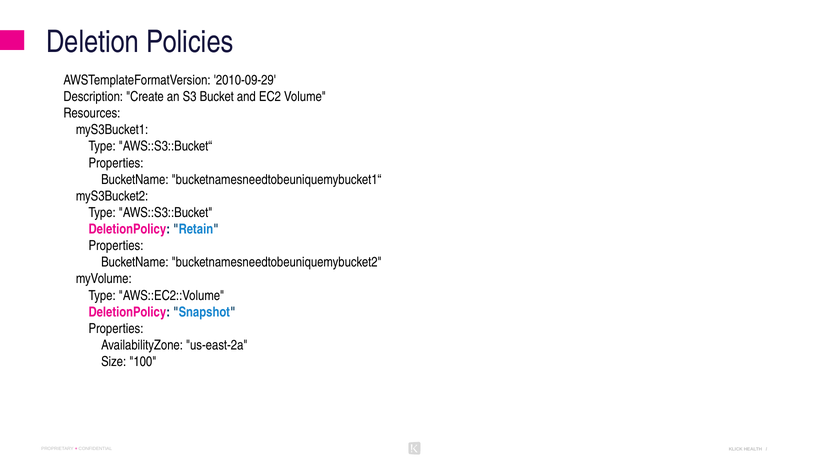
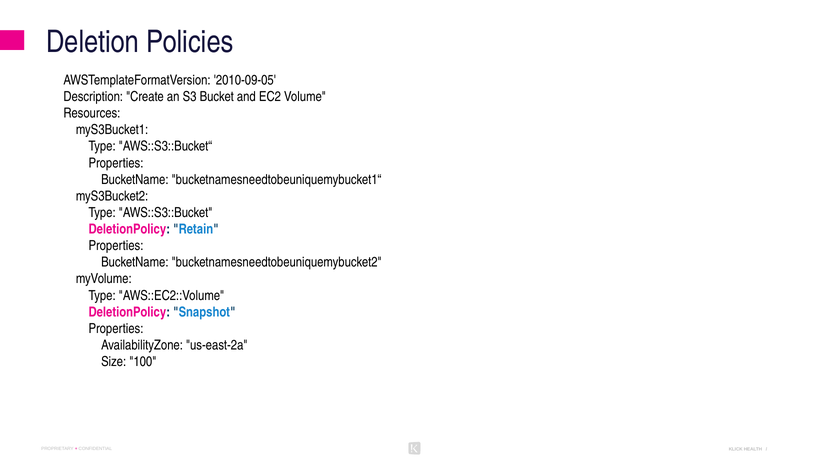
2010-09-29: 2010-09-29 -> 2010-09-05
